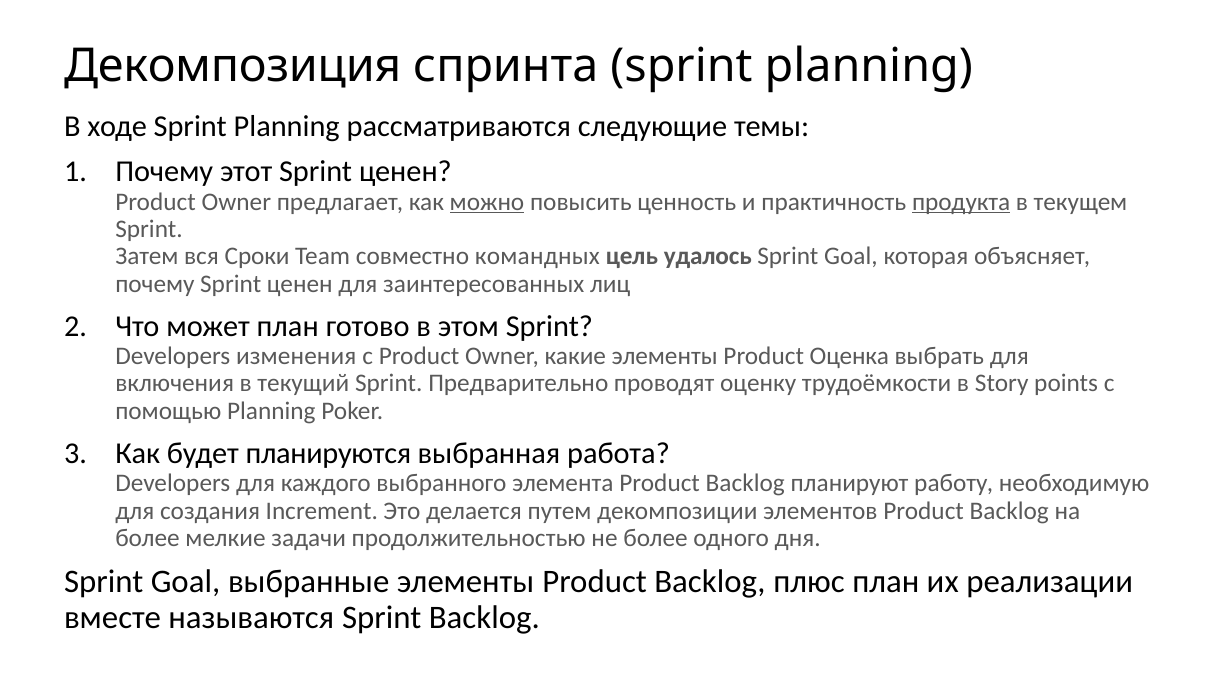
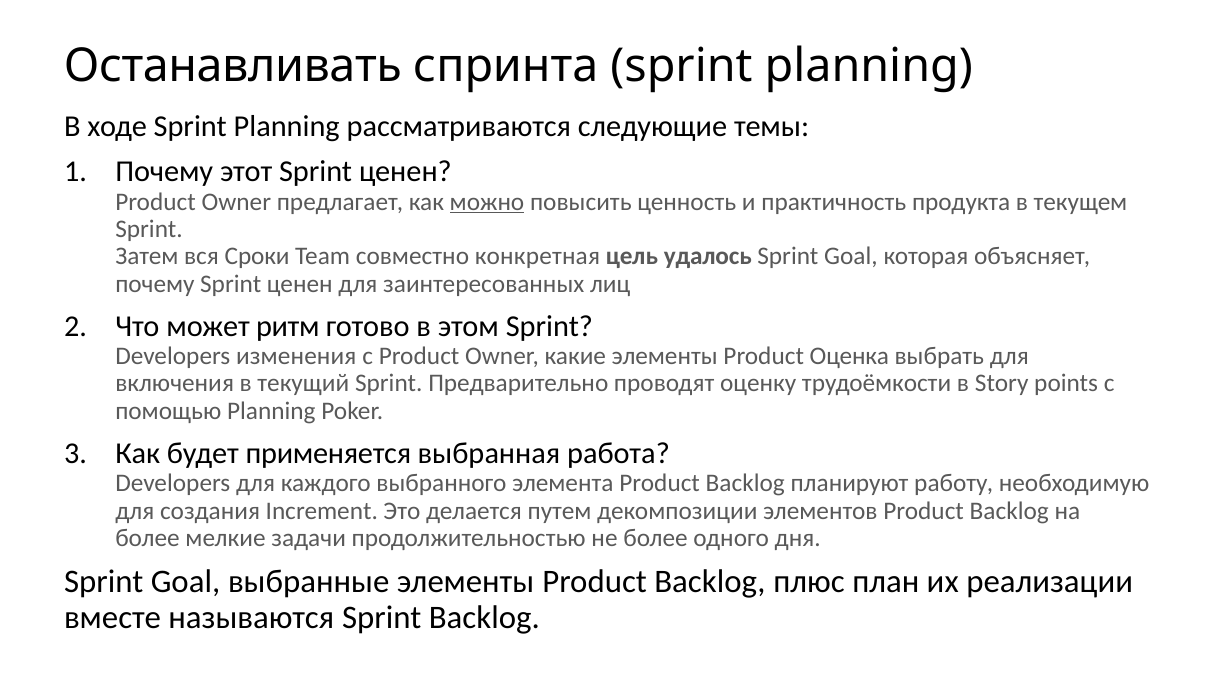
Декомпозиция: Декомпозиция -> Останавливать
продукта underline: present -> none
командных: командных -> конкретная
может план: план -> ритм
планируются: планируются -> применяется
